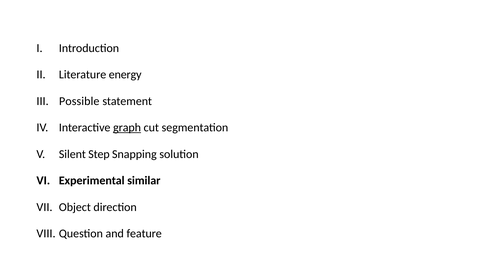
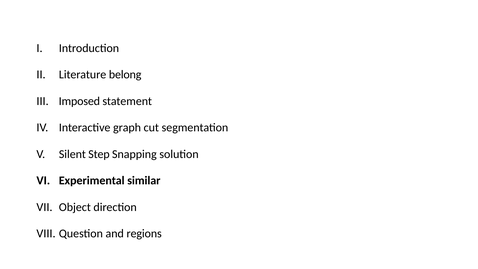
energy: energy -> belong
Possible: Possible -> Imposed
graph underline: present -> none
feature: feature -> regions
